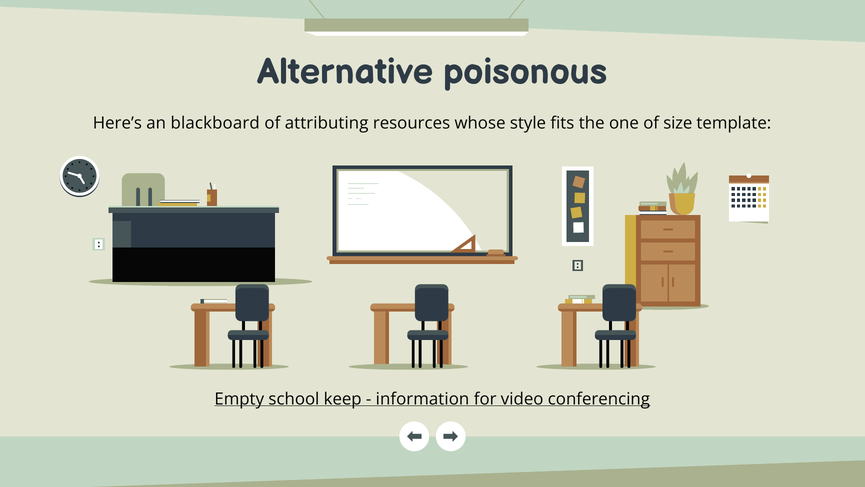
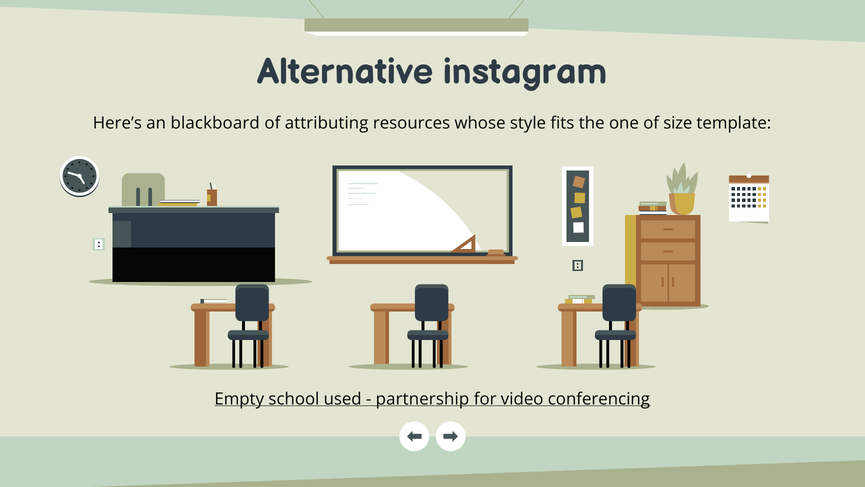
poisonous: poisonous -> instagram
keep: keep -> used
information: information -> partnership
